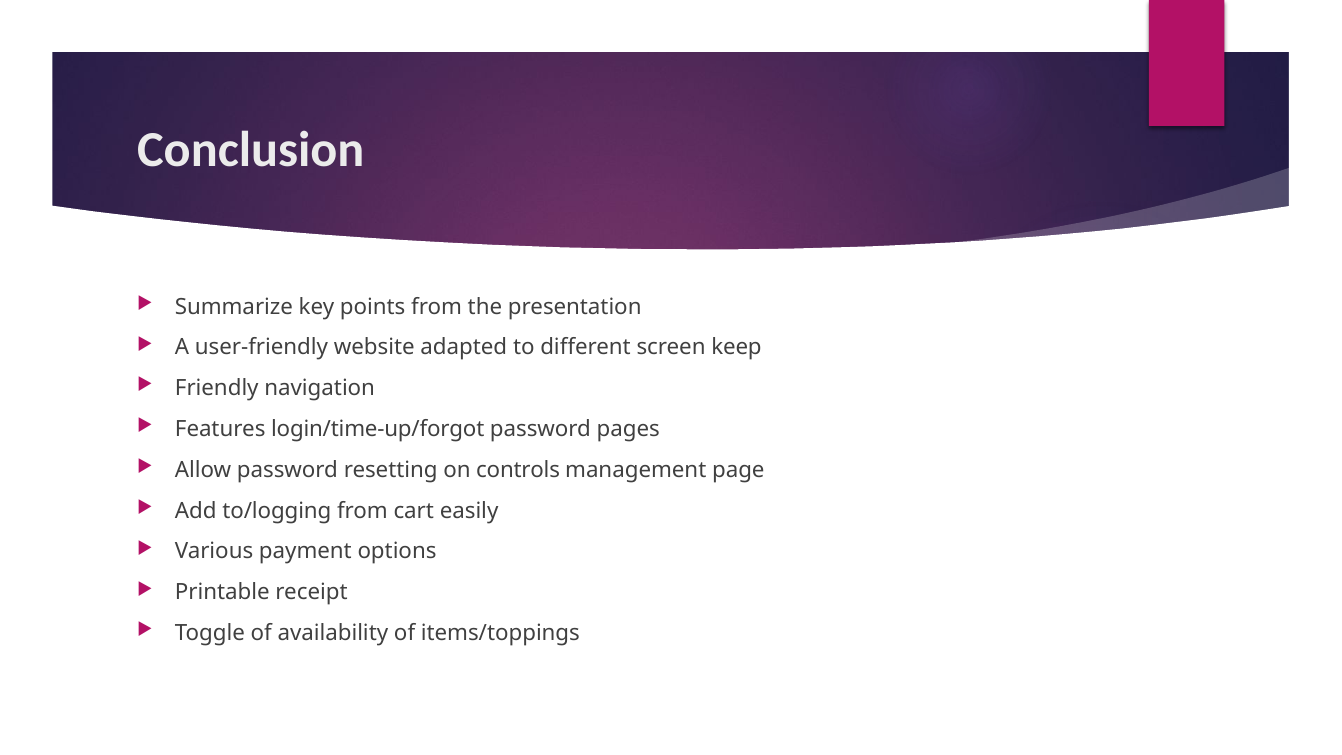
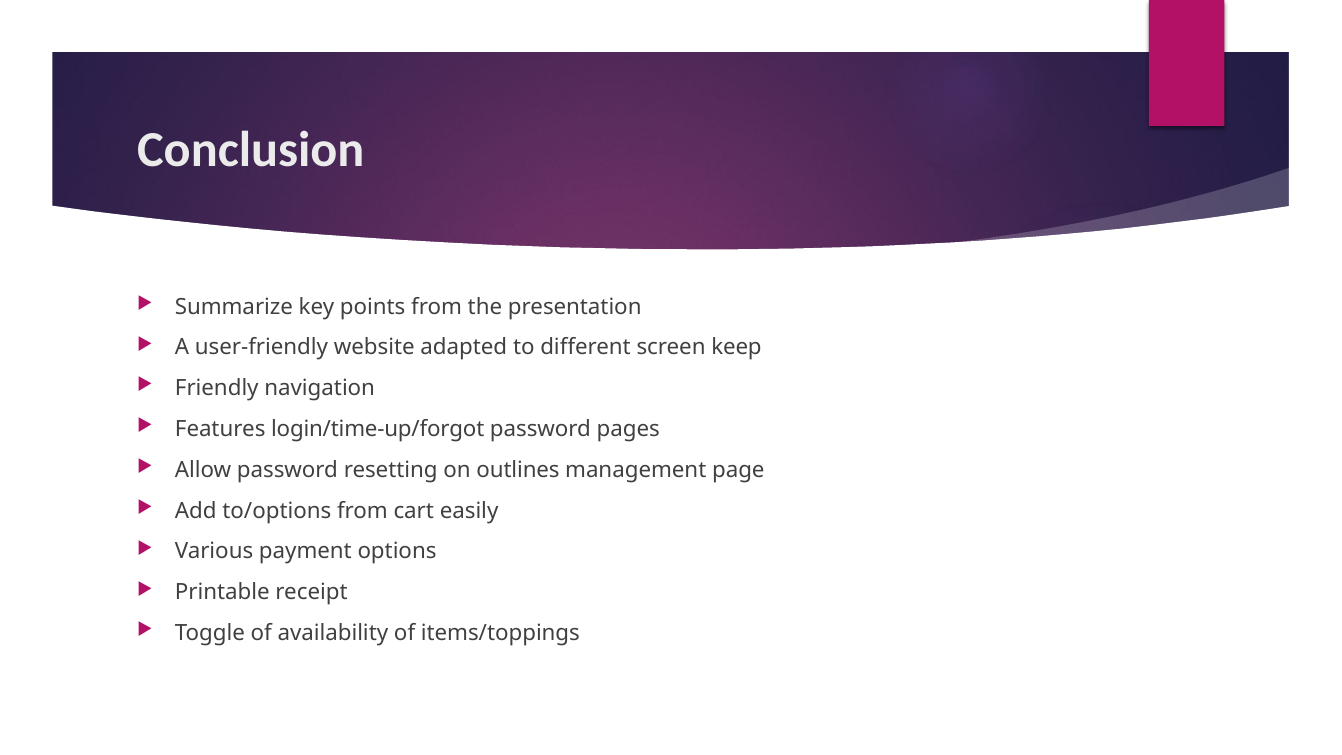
controls: controls -> outlines
to/logging: to/logging -> to/options
